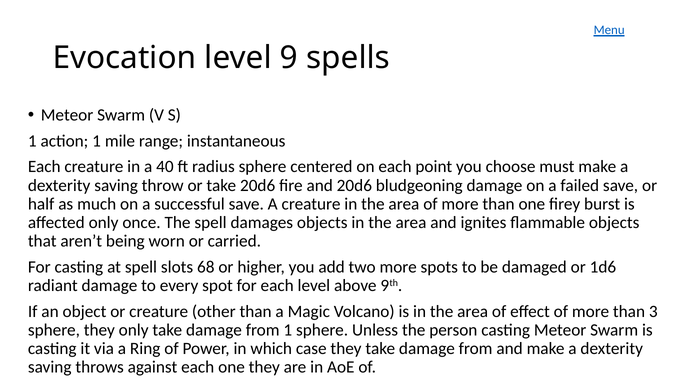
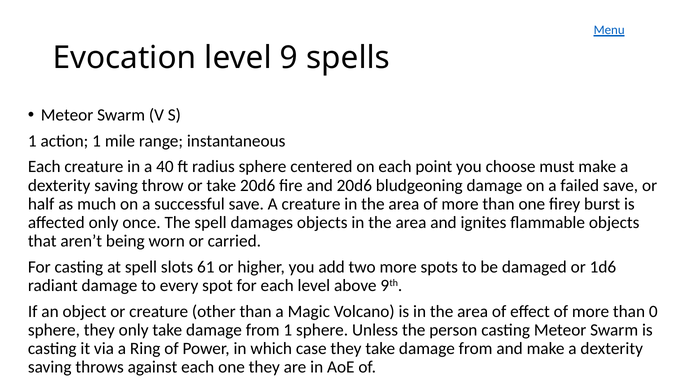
68: 68 -> 61
3: 3 -> 0
